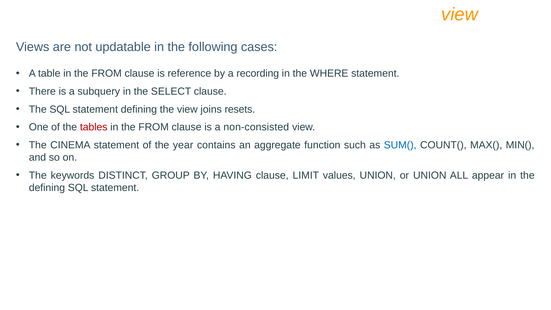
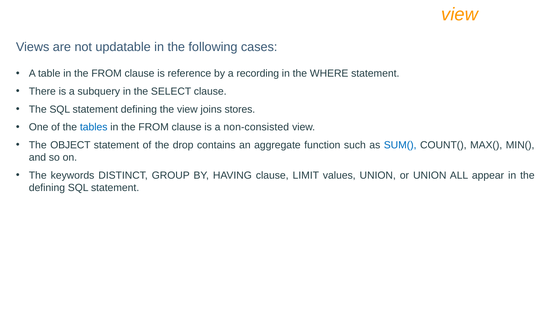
resets: resets -> stores
tables colour: red -> blue
CINEMA: CINEMA -> OBJECT
year: year -> drop
